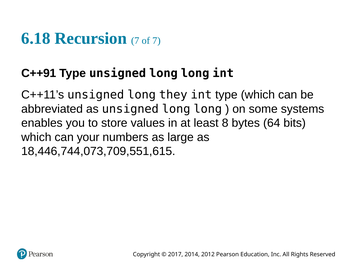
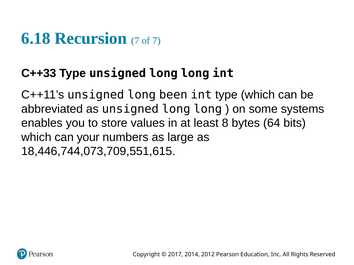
C++91: C++91 -> C++33
they: they -> been
